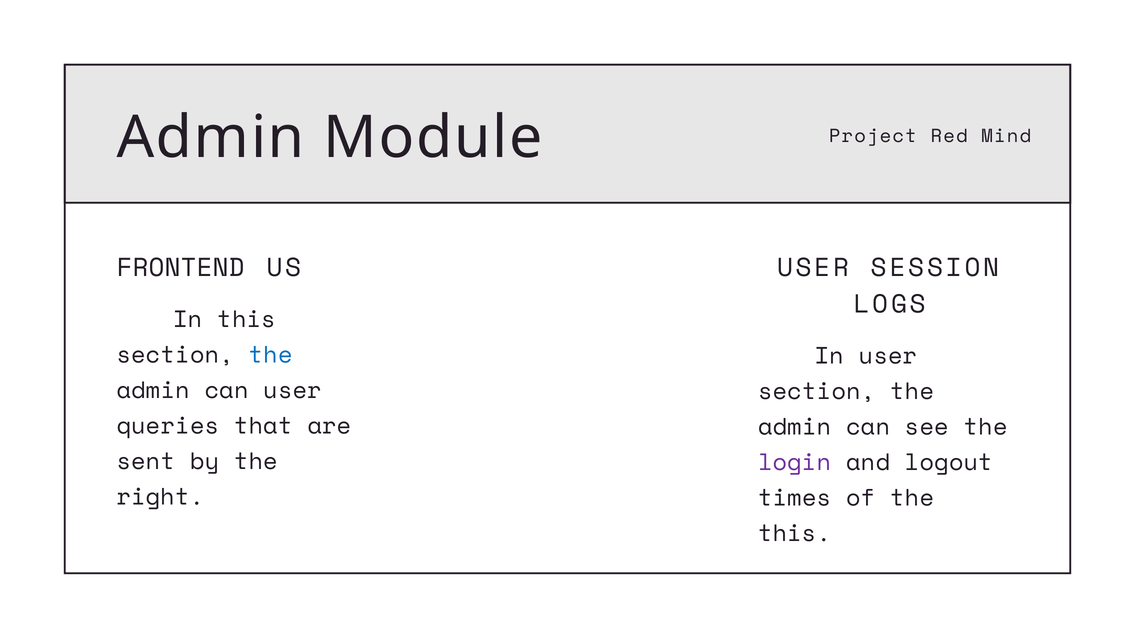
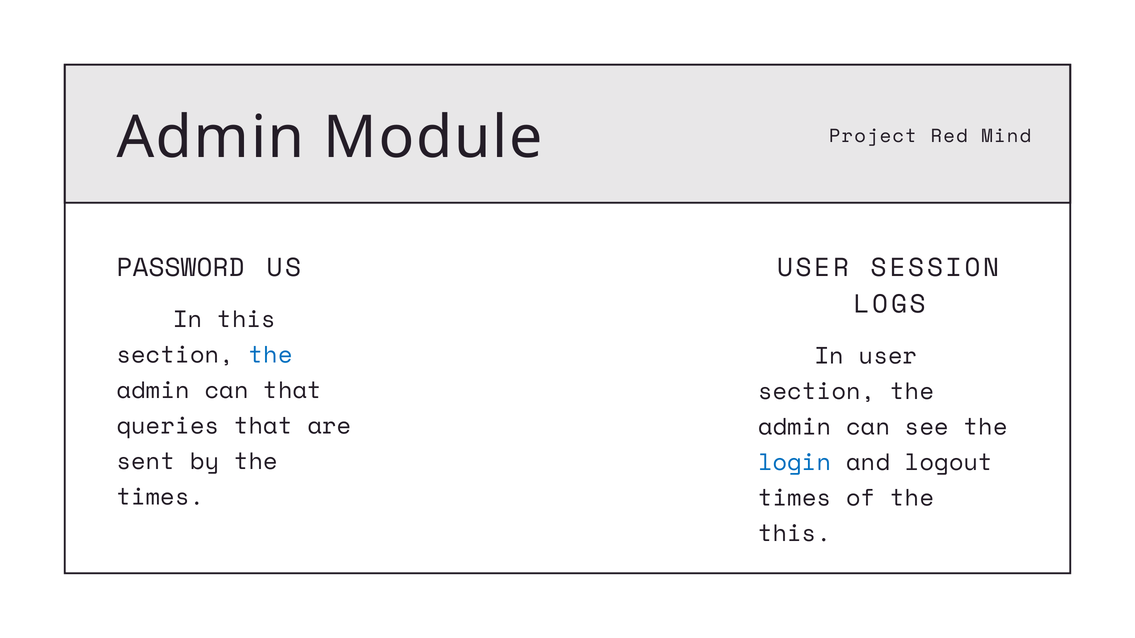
FRONTEND: FRONTEND -> PASSWORD
can user: user -> that
login colour: purple -> blue
right at (160, 497): right -> times
